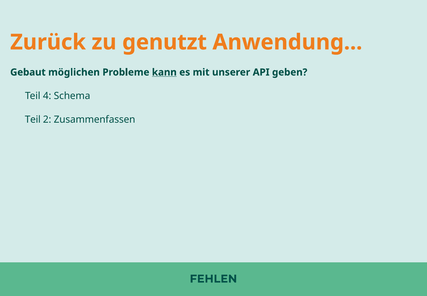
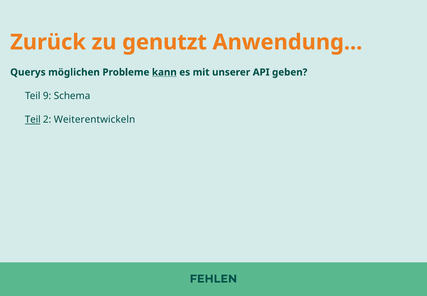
Gebaut: Gebaut -> Querys
4: 4 -> 9
Teil at (33, 119) underline: none -> present
Zusammenfassen: Zusammenfassen -> Weiterentwickeln
